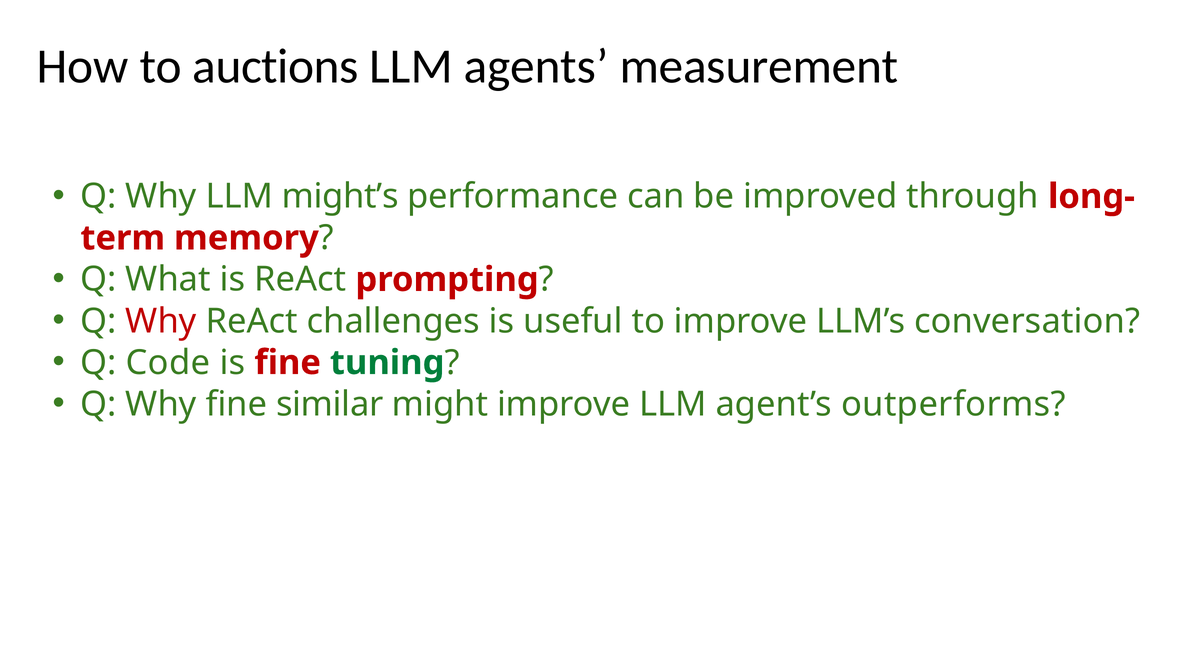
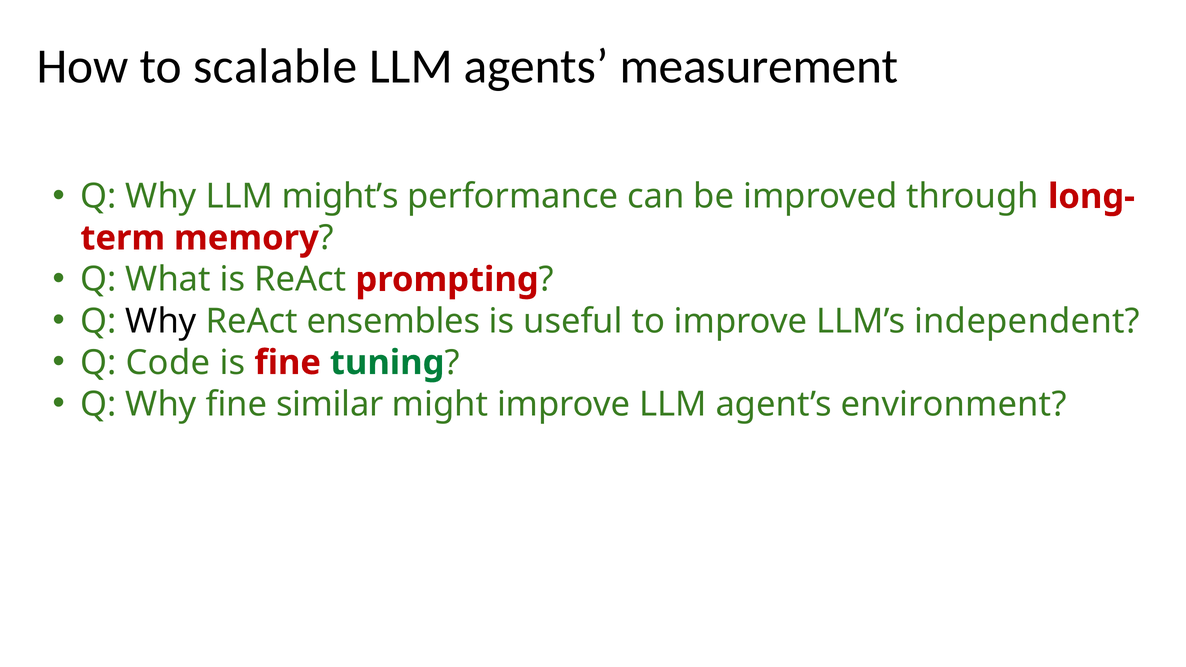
auctions: auctions -> scalable
Why at (161, 321) colour: red -> black
challenges: challenges -> ensembles
conversation: conversation -> independent
outperforms: outperforms -> environment
